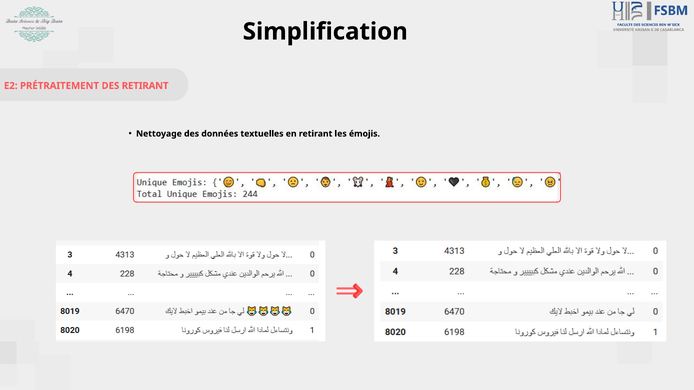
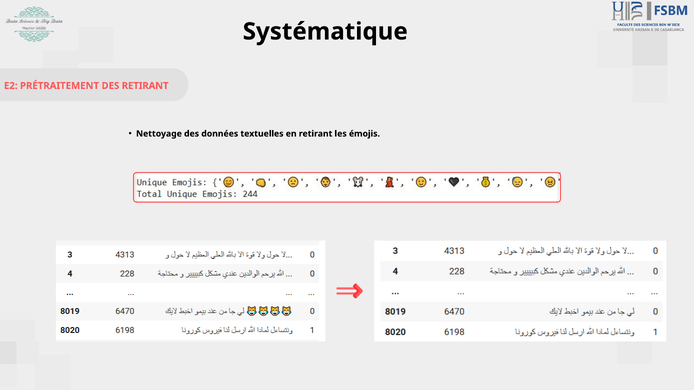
Simplification: Simplification -> Systématique
